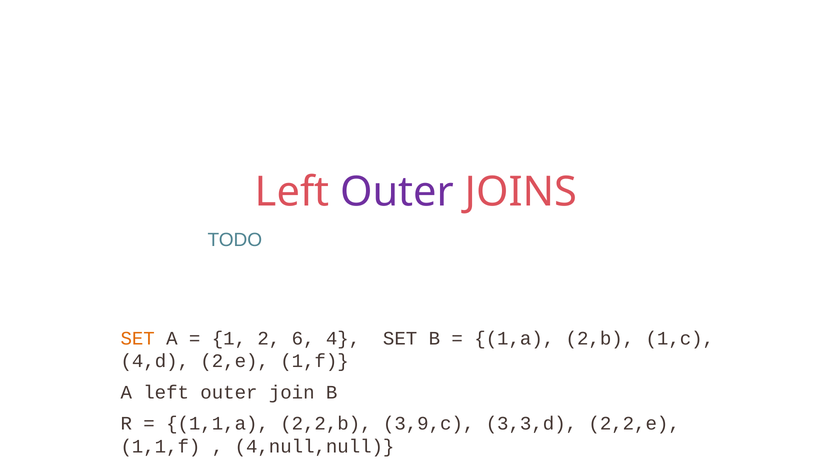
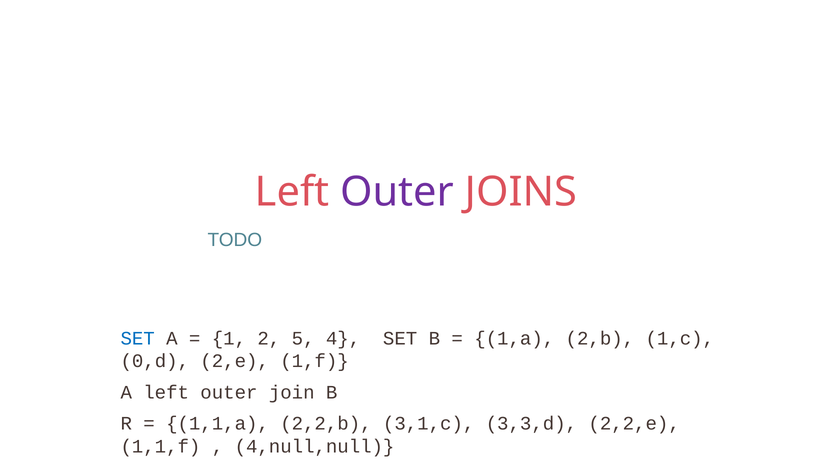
SET at (138, 338) colour: orange -> blue
6: 6 -> 5
4,d: 4,d -> 0,d
3,9,c: 3,9,c -> 3,1,c
